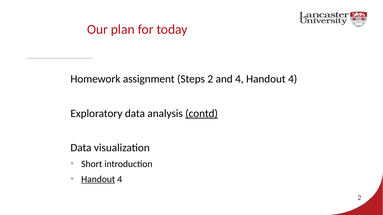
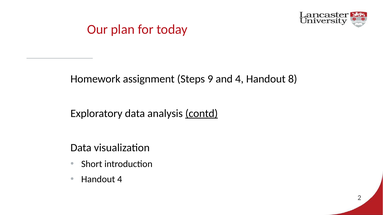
Steps 2: 2 -> 9
4 Handout 4: 4 -> 8
Handout at (98, 180) underline: present -> none
